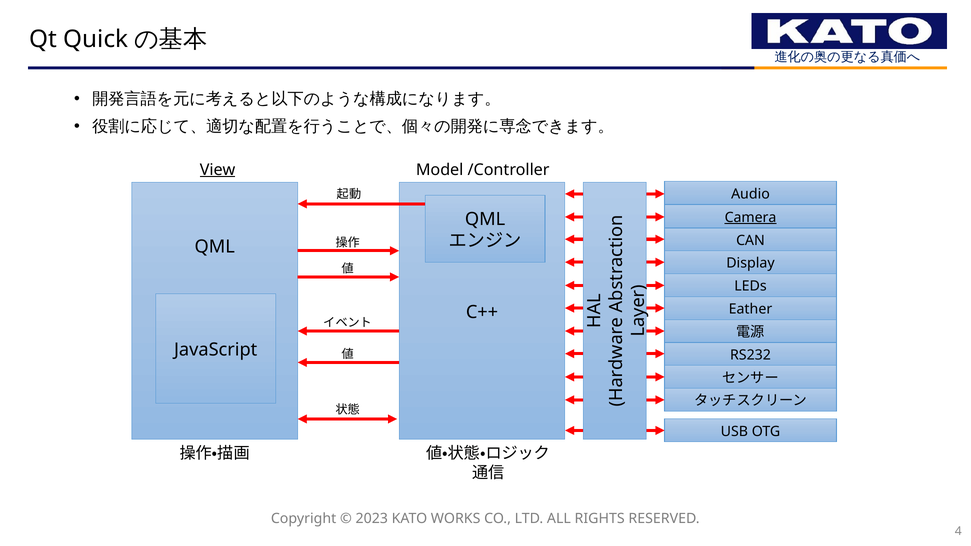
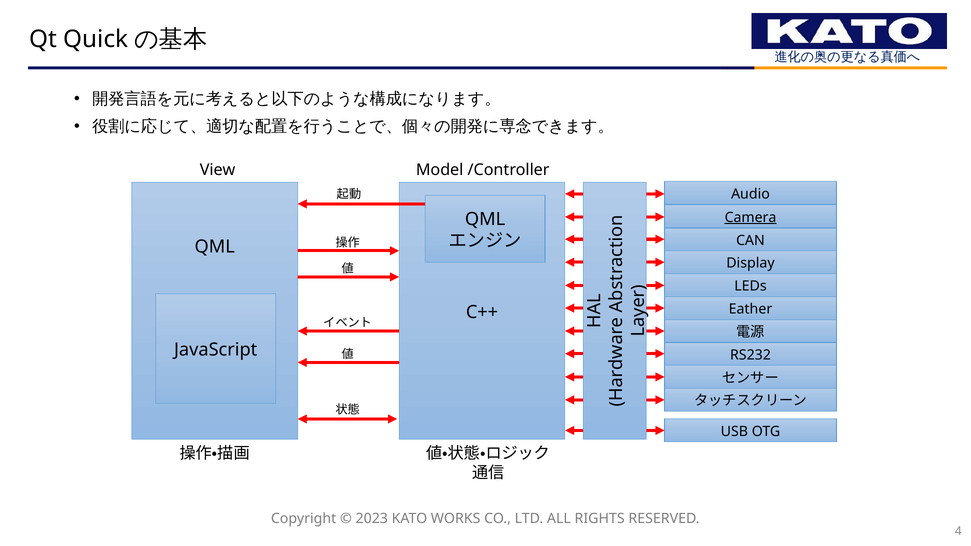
View underline: present -> none
